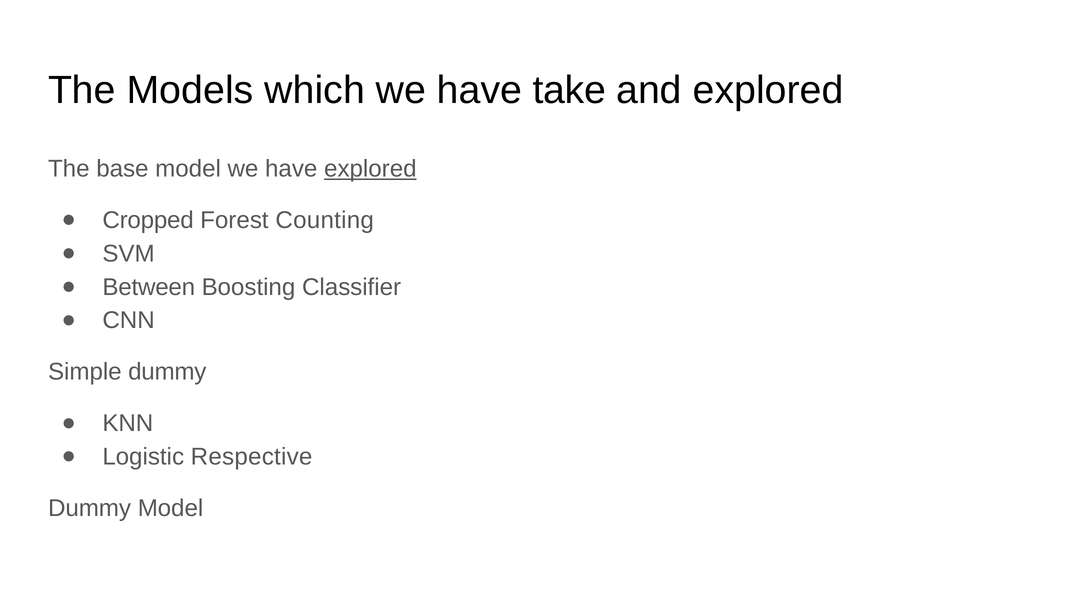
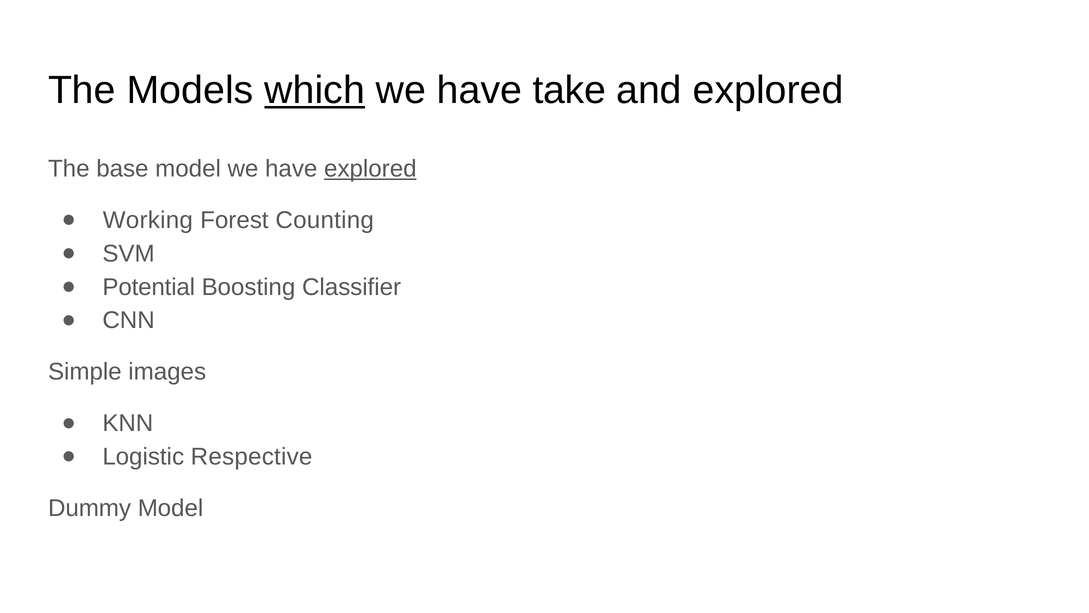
which underline: none -> present
Cropped: Cropped -> Working
Between: Between -> Potential
Simple dummy: dummy -> images
